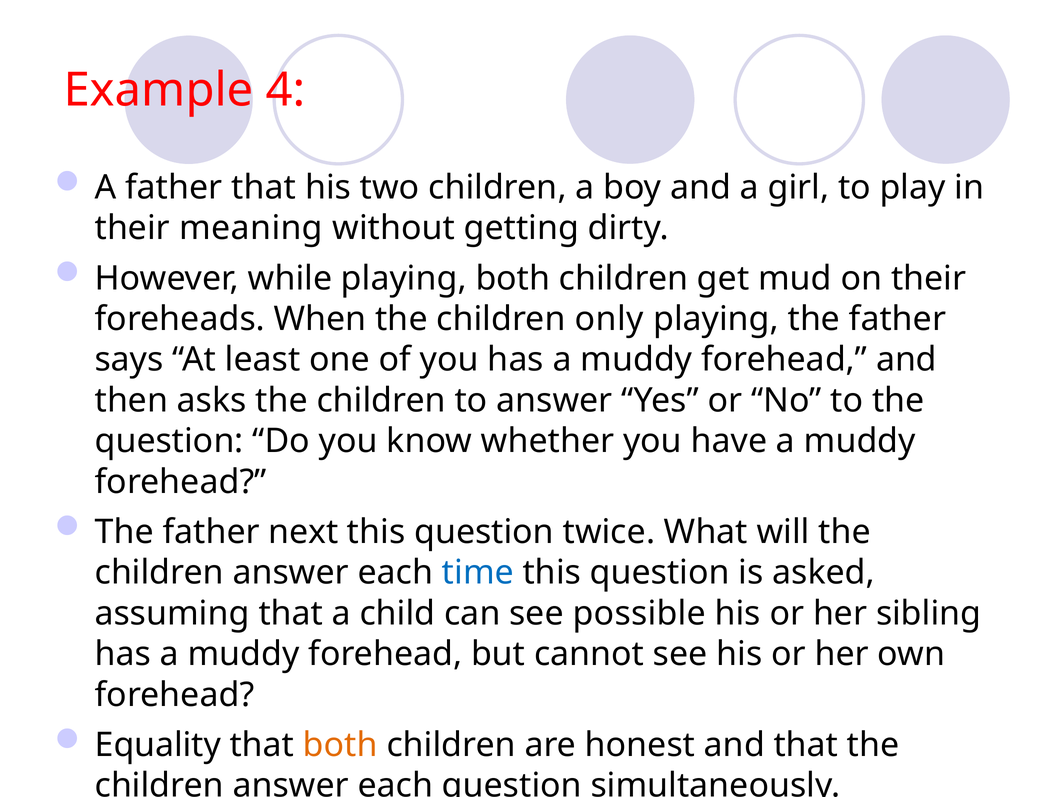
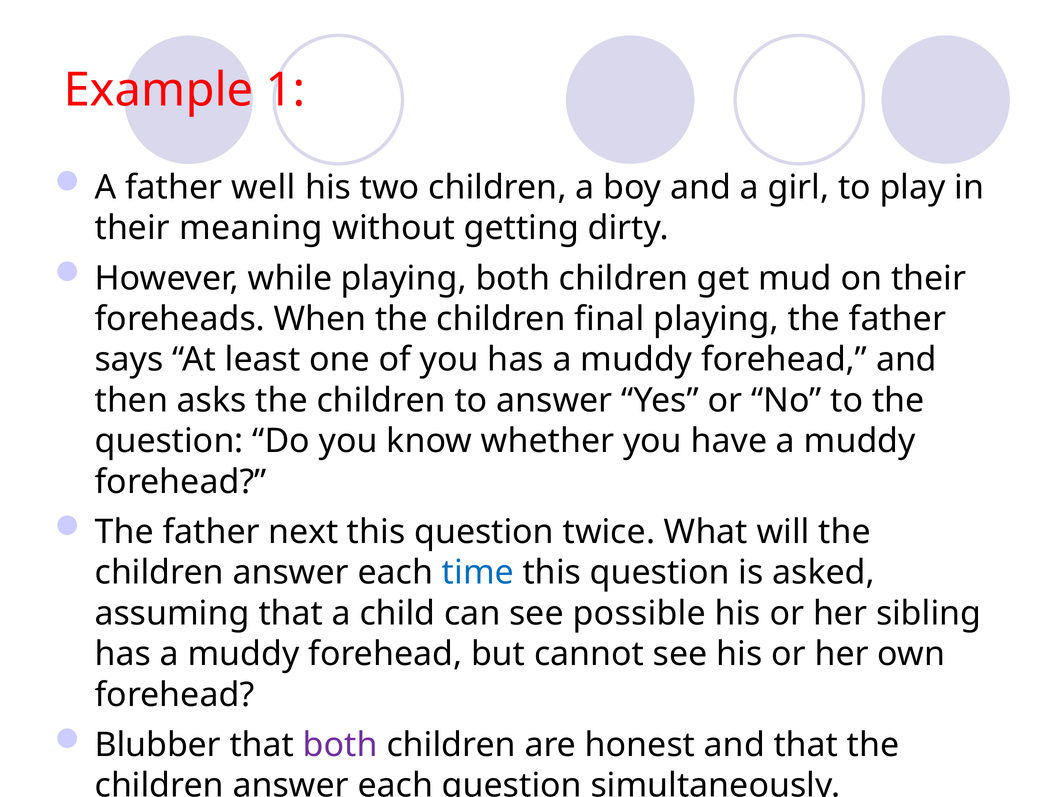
4: 4 -> 1
father that: that -> well
only: only -> final
Equality: Equality -> Blubber
both at (340, 745) colour: orange -> purple
